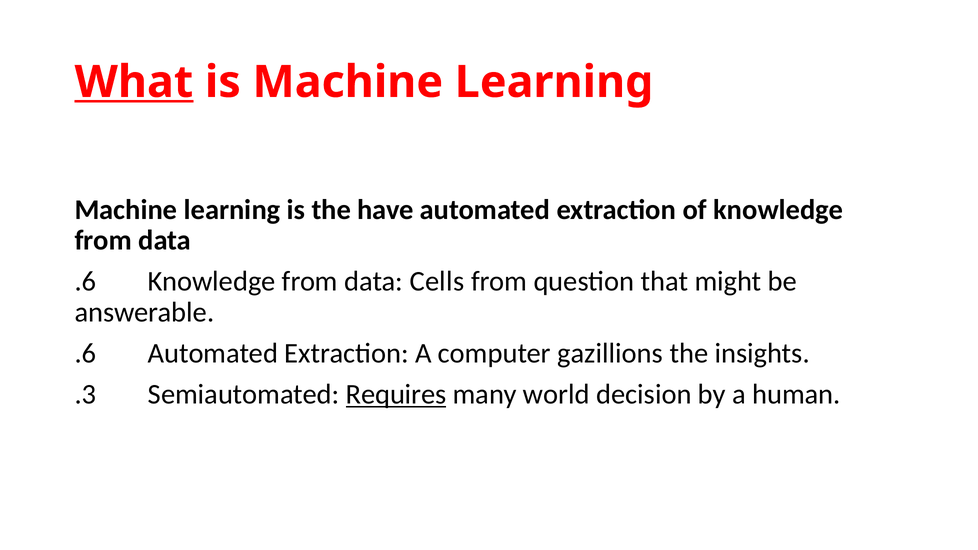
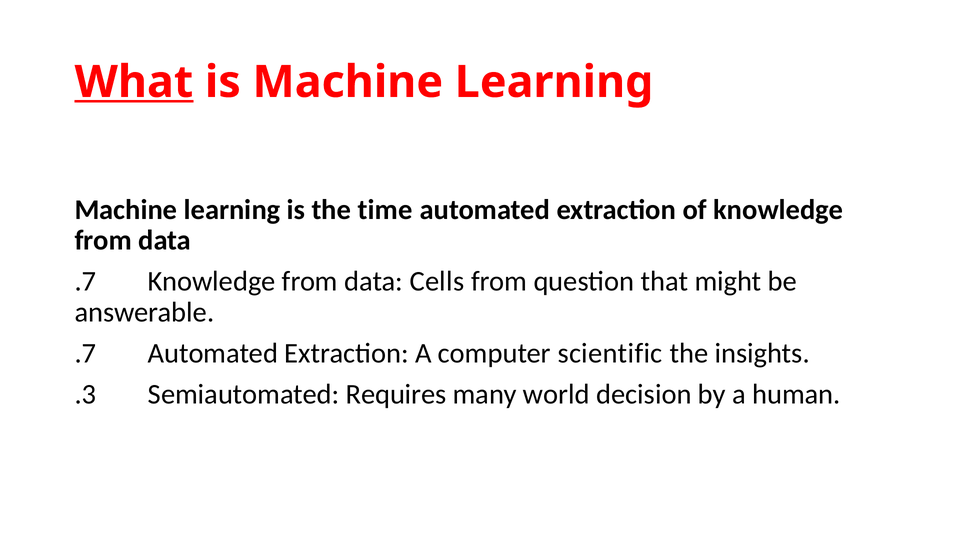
have: have -> time
.6 at (85, 282): .6 -> .7
.6 at (85, 353): .6 -> .7
gazillions: gazillions -> scientific
Requires underline: present -> none
